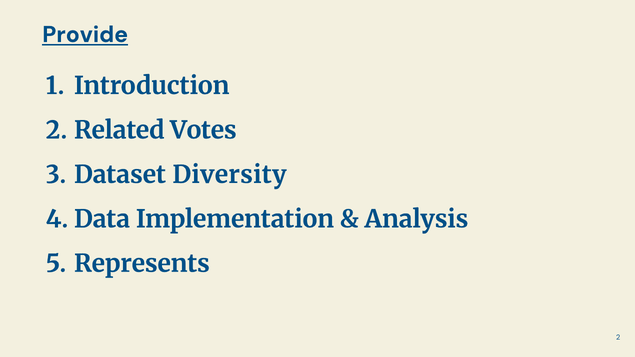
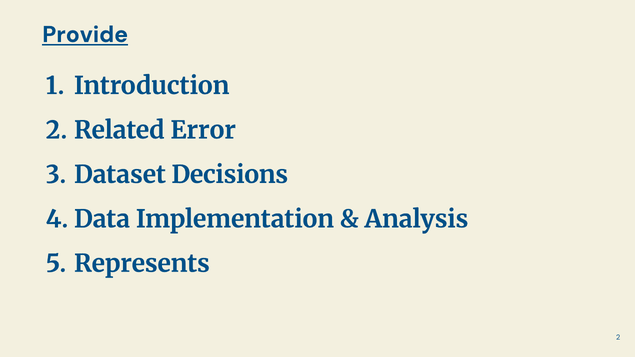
Votes: Votes -> Error
Diversity: Diversity -> Decisions
